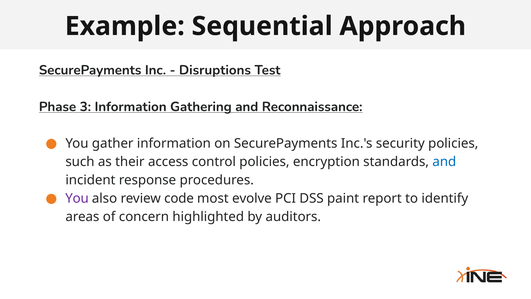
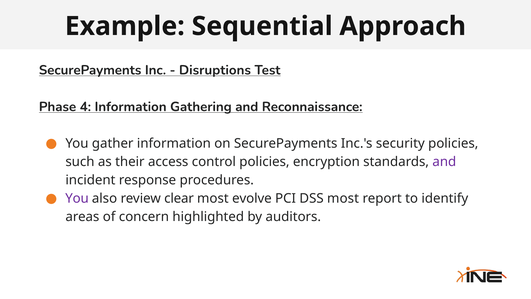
3: 3 -> 4
and at (444, 162) colour: blue -> purple
code: code -> clear
DSS paint: paint -> most
